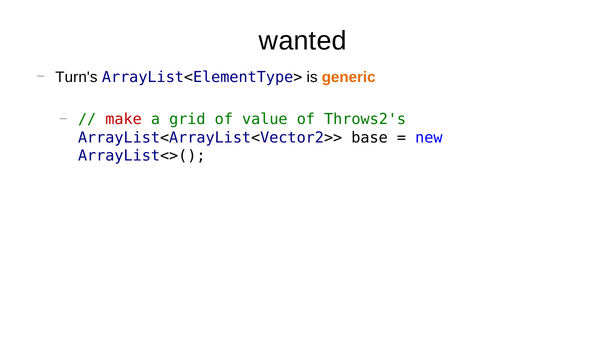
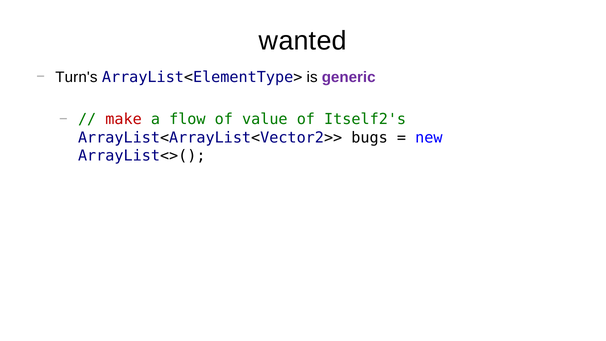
generic colour: orange -> purple
grid: grid -> flow
Throws2's: Throws2's -> Itself2's
base: base -> bugs
